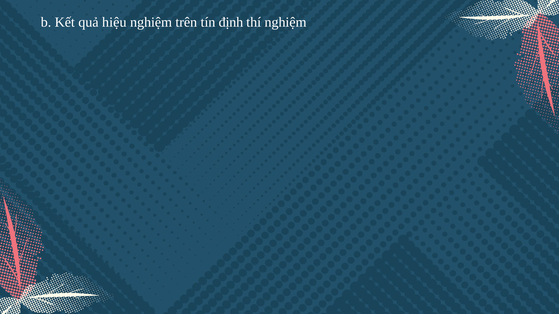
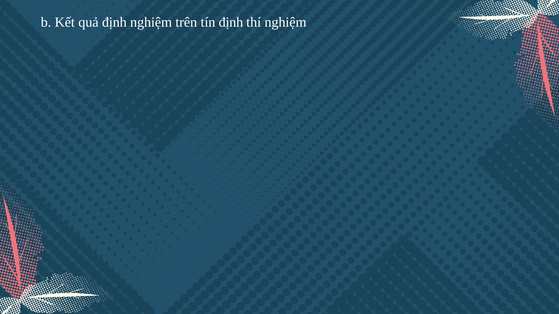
quả hiệu: hiệu -> định
